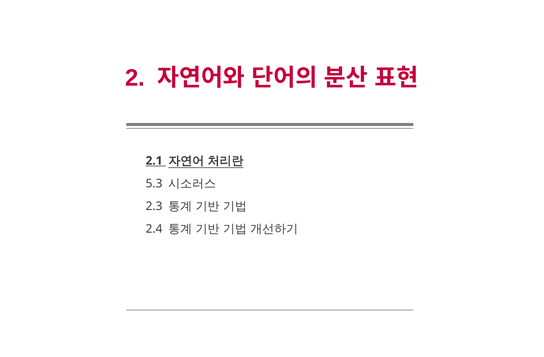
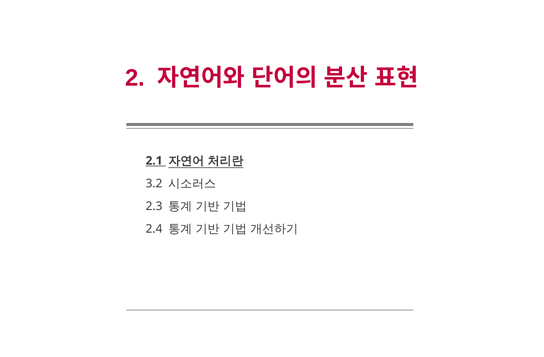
5.3: 5.3 -> 3.2
